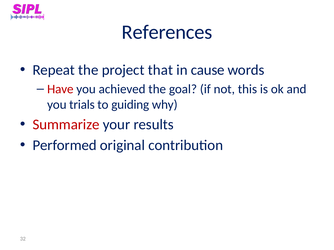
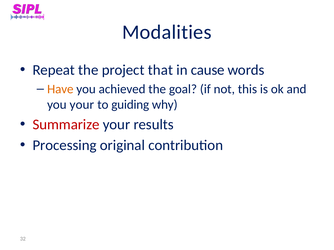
References: References -> Modalities
Have colour: red -> orange
you trials: trials -> your
Performed: Performed -> Processing
